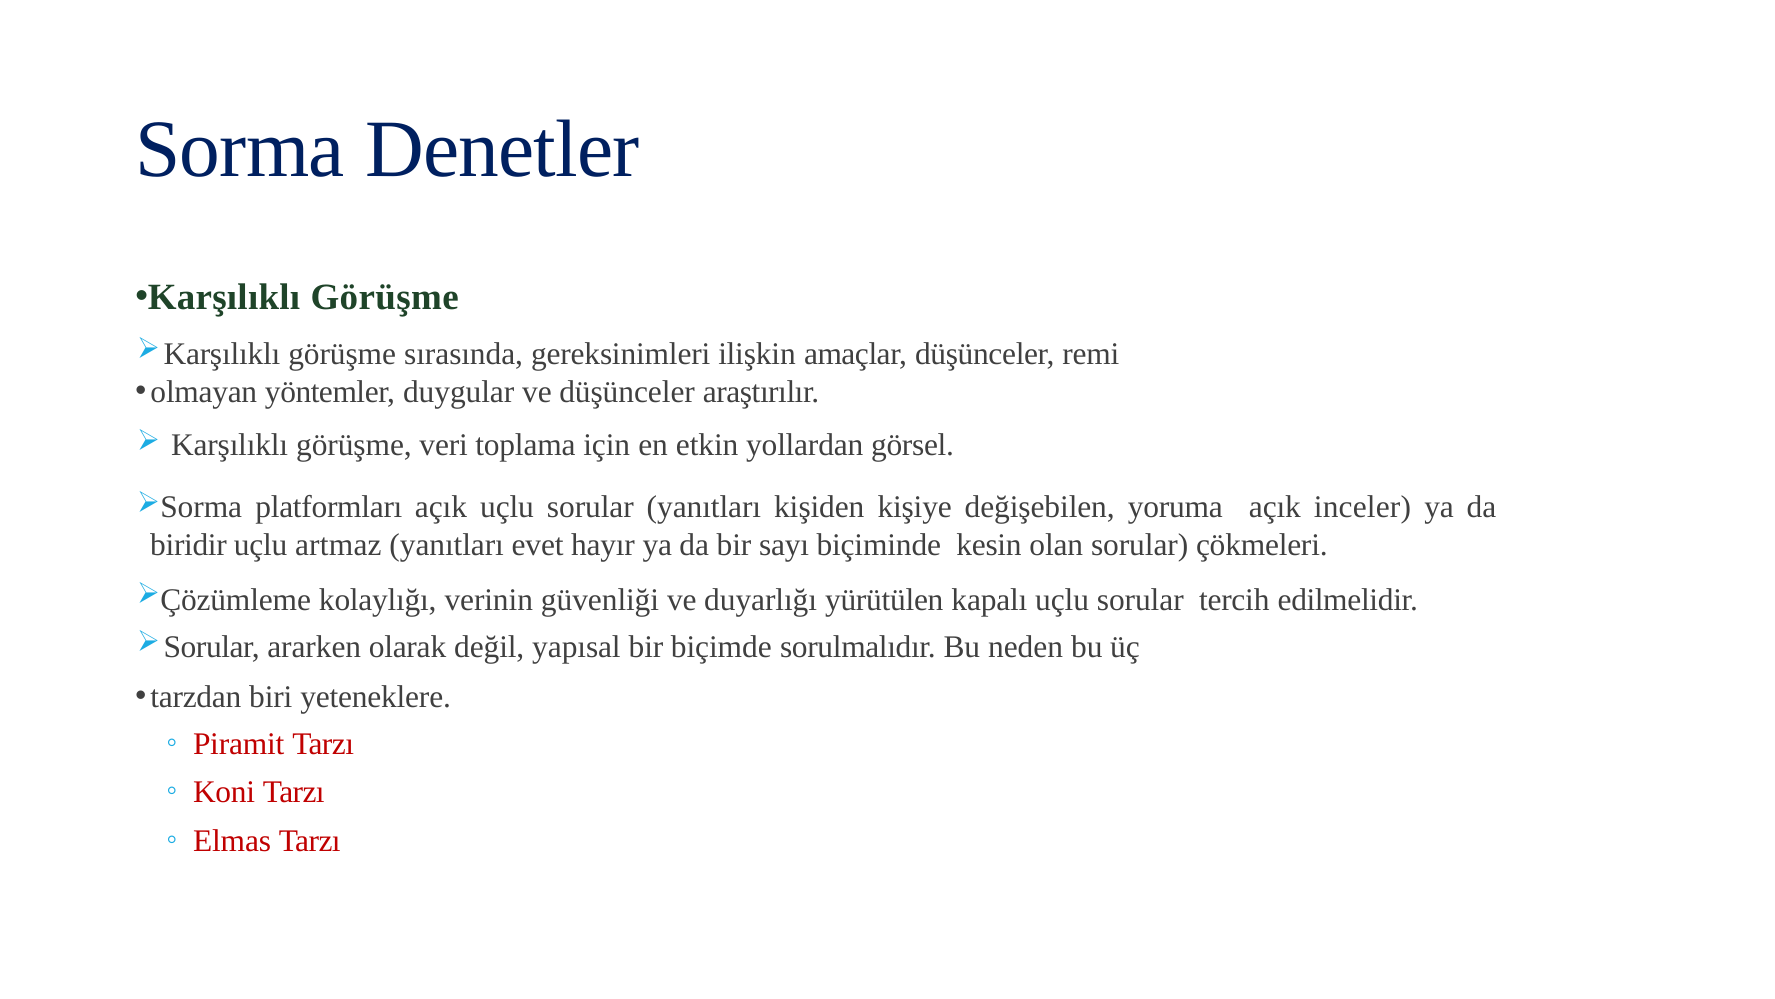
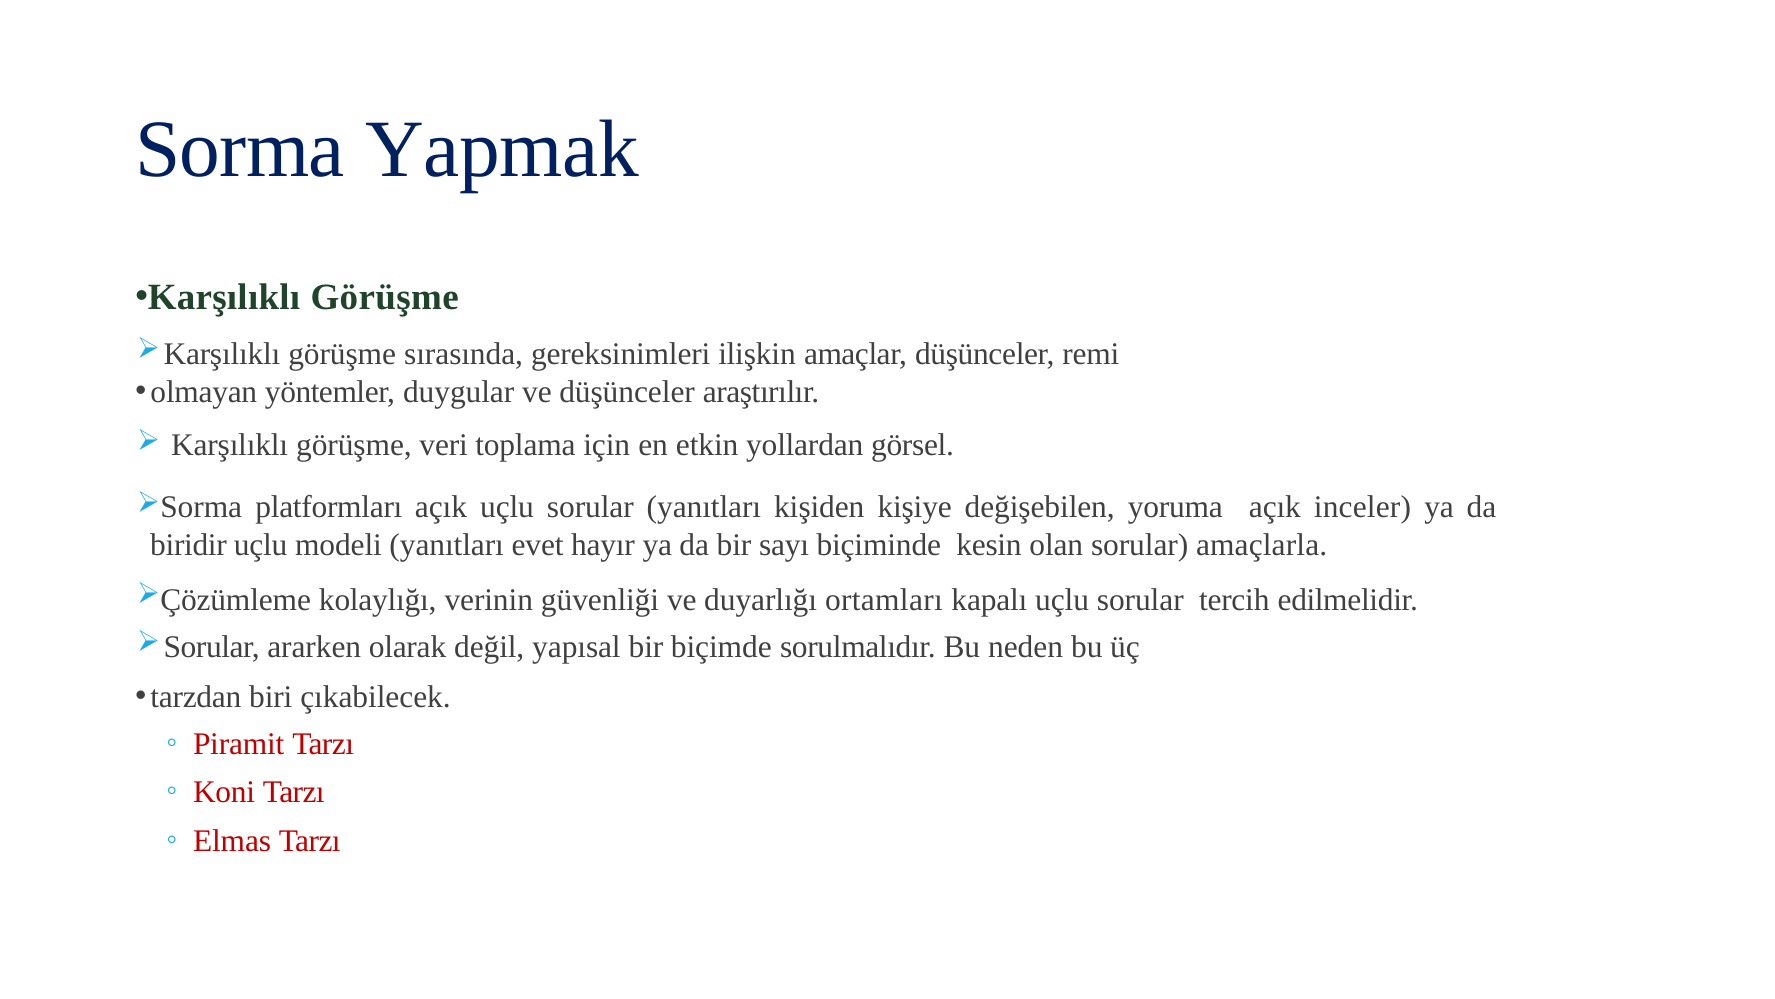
Denetler: Denetler -> Yapmak
artmaz: artmaz -> modeli
çökmeleri: çökmeleri -> amaçlarla
yürütülen: yürütülen -> ortamları
yeteneklere: yeteneklere -> çıkabilecek
